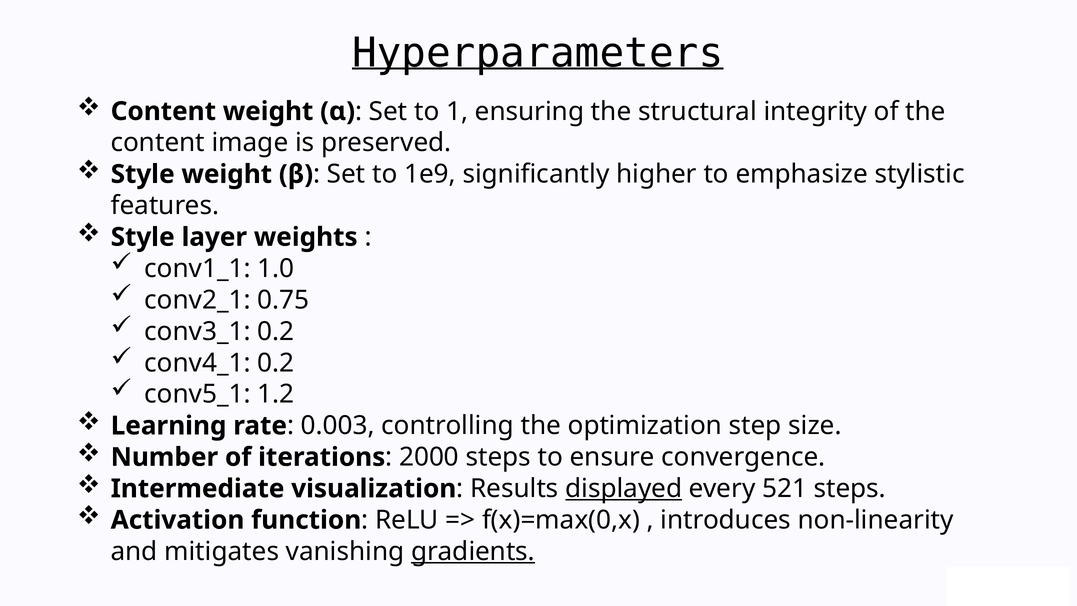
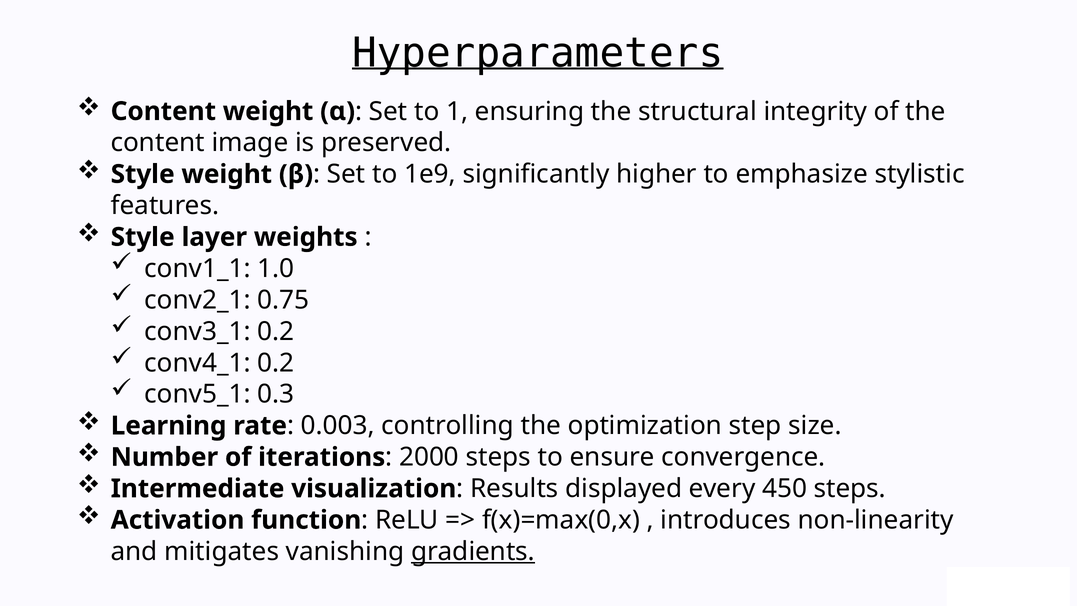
1.2: 1.2 -> 0.3
displayed underline: present -> none
521: 521 -> 450
